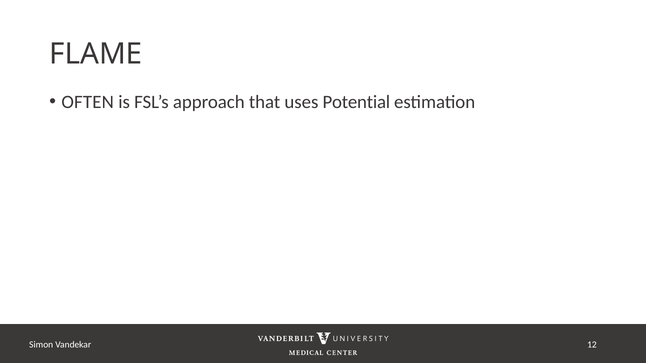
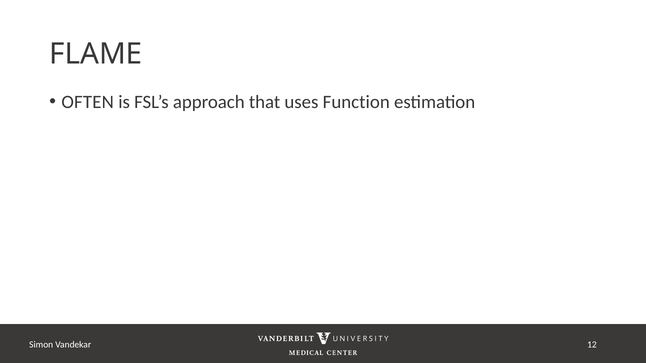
Potential: Potential -> Function
